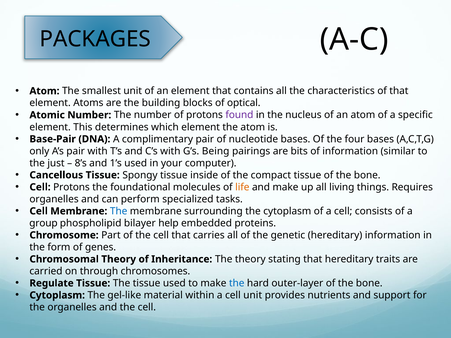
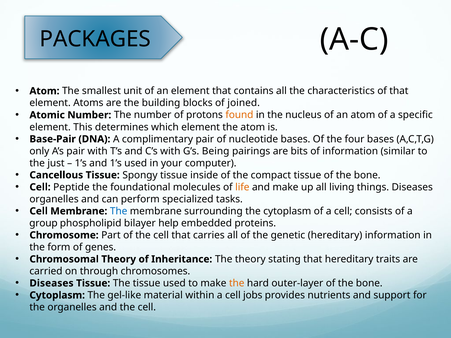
optical: optical -> joined
found colour: purple -> orange
8’s at (81, 163): 8’s -> 1’s
Cell Protons: Protons -> Peptide
things Requires: Requires -> Diseases
Regulate at (52, 283): Regulate -> Diseases
the at (237, 283) colour: blue -> orange
cell unit: unit -> jobs
